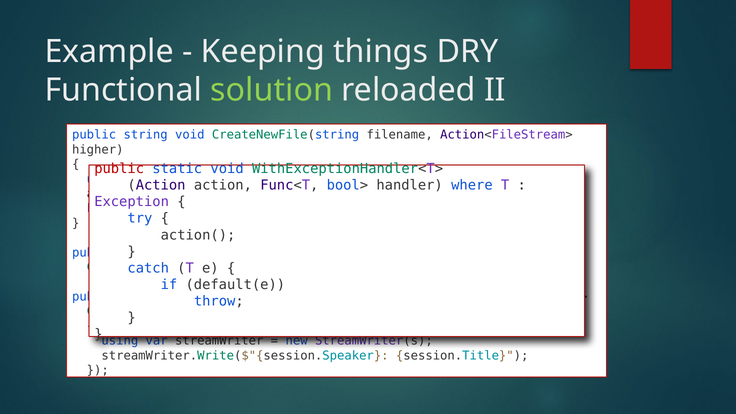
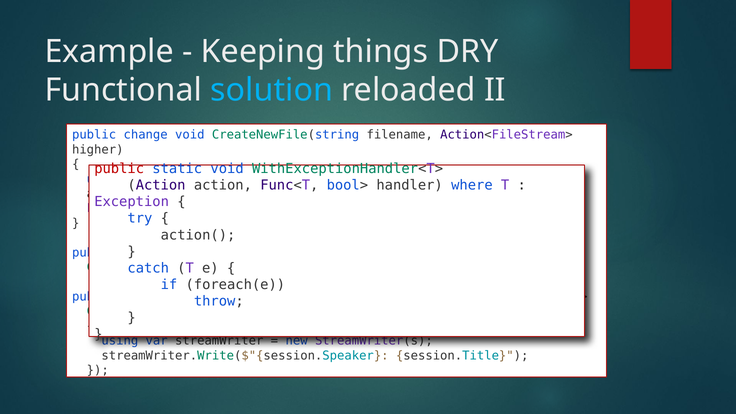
solution colour: light green -> light blue
string: string -> change
default(e: default(e -> foreach(e
